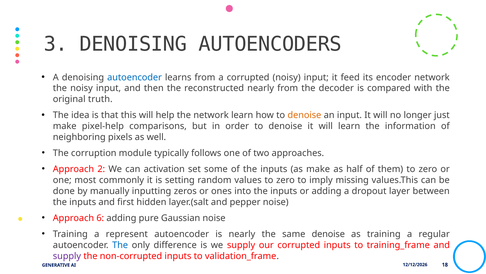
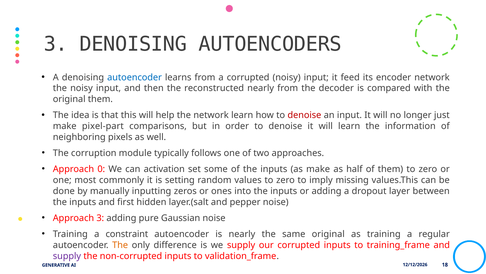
original truth: truth -> them
denoise at (304, 115) colour: orange -> red
pixel-help: pixel-help -> pixel-part
2: 2 -> 0
Approach 6: 6 -> 3
represent: represent -> constraint
same denoise: denoise -> original
The at (120, 245) colour: blue -> orange
